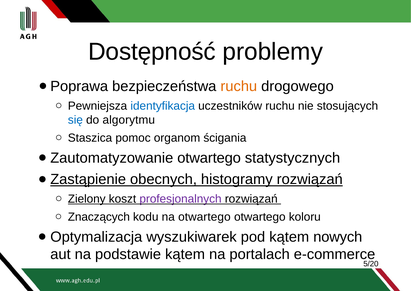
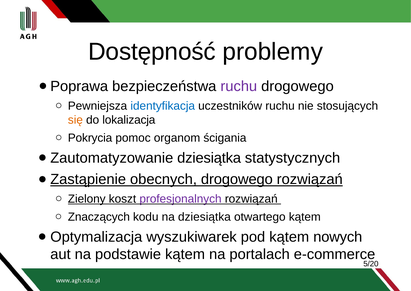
ruchu at (239, 86) colour: orange -> purple
się colour: blue -> orange
algorytmu: algorytmu -> lokalizacja
Staszica: Staszica -> Pokrycia
otwartego at (209, 158): otwartego -> dziesiątka
obecnych histogramy: histogramy -> drogowego
na otwartego: otwartego -> dziesiątka
otwartego koloru: koloru -> kątem
